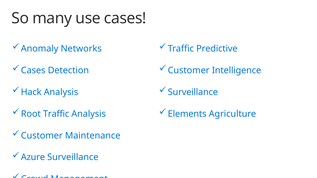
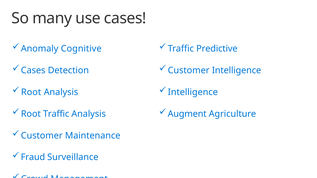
Networks: Networks -> Cognitive
Hack at (31, 92): Hack -> Root
Surveillance at (193, 92): Surveillance -> Intelligence
Elements: Elements -> Augment
Azure: Azure -> Fraud
